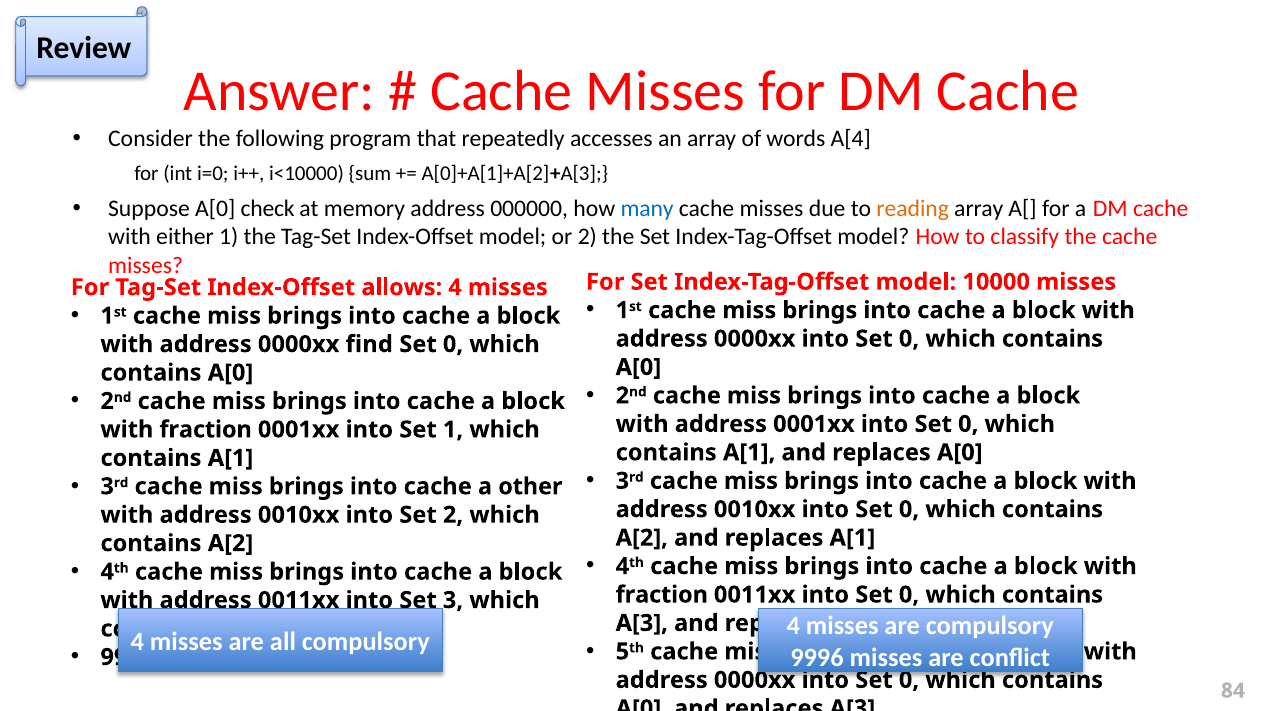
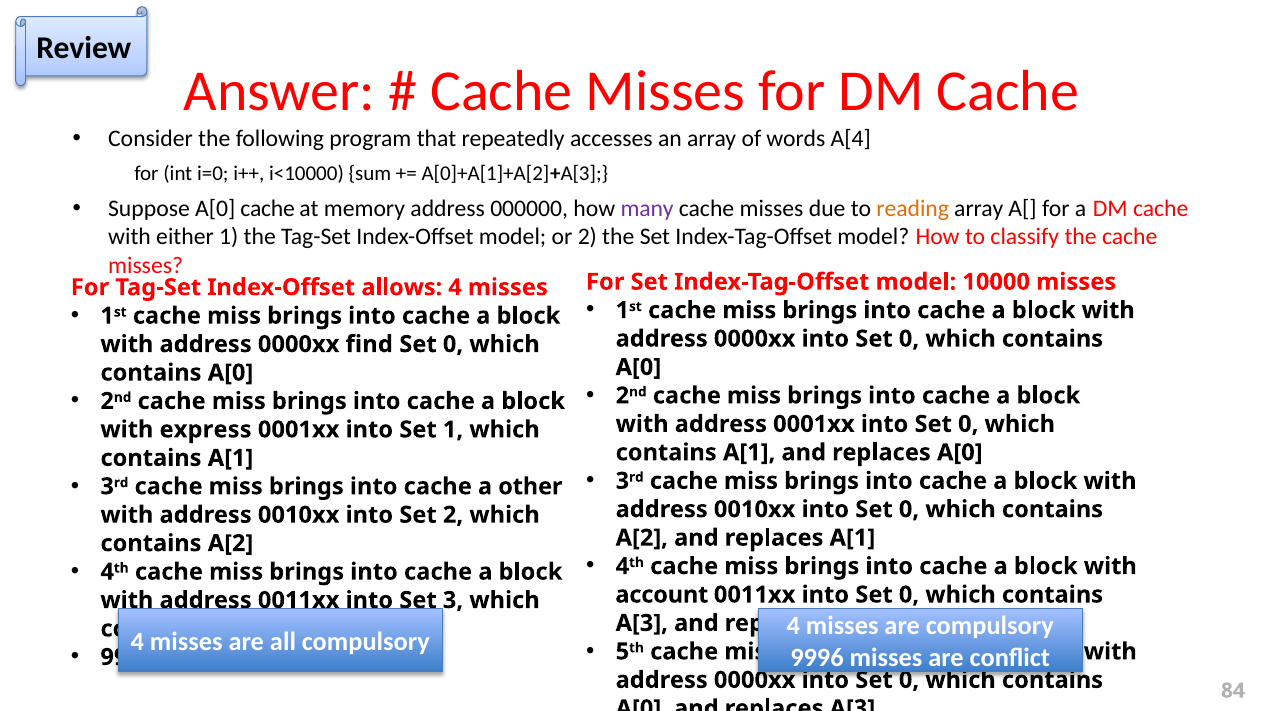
A[0 check: check -> cache
many colour: blue -> purple
fraction at (206, 430): fraction -> express
fraction at (662, 595): fraction -> account
